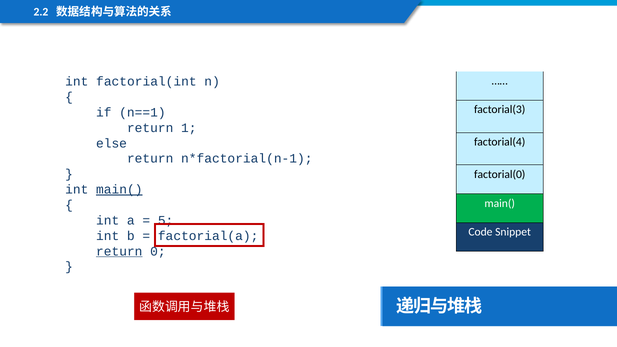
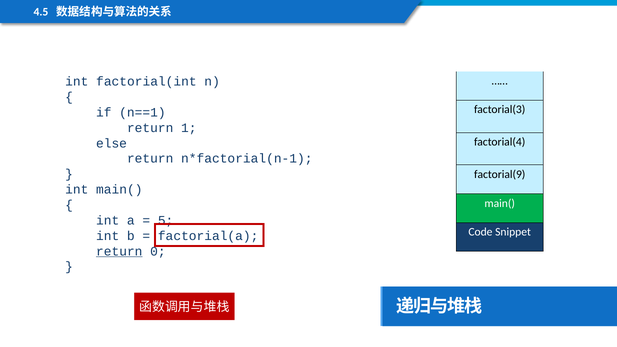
2.2: 2.2 -> 4.5
factorial(0: factorial(0 -> factorial(9
main( at (119, 190) underline: present -> none
